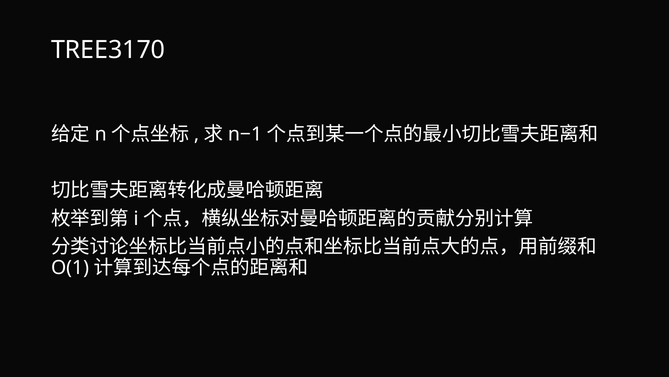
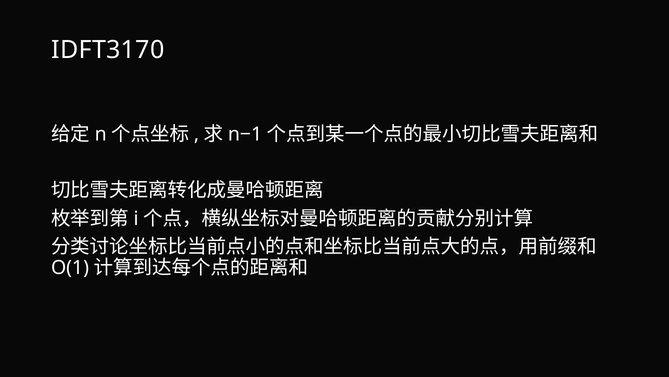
TREE3170: TREE3170 -> IDFT3170
